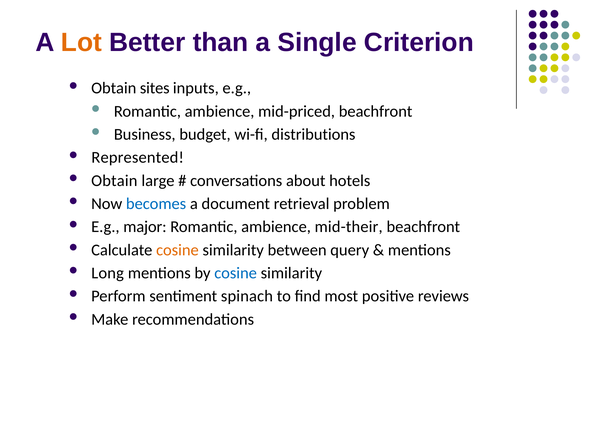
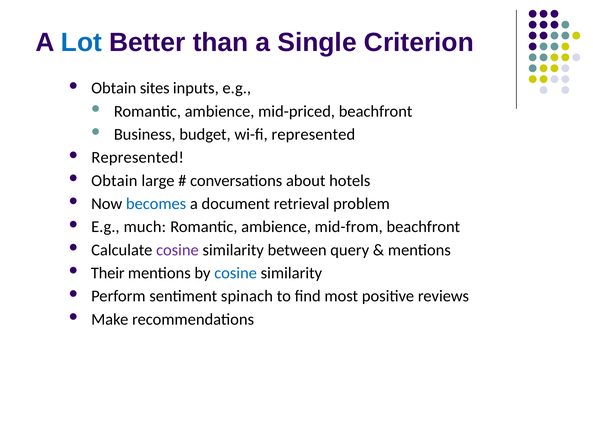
Lot colour: orange -> blue
wi-fi distributions: distributions -> represented
major: major -> much
mid-their: mid-their -> mid-from
cosine at (177, 250) colour: orange -> purple
Long: Long -> Their
